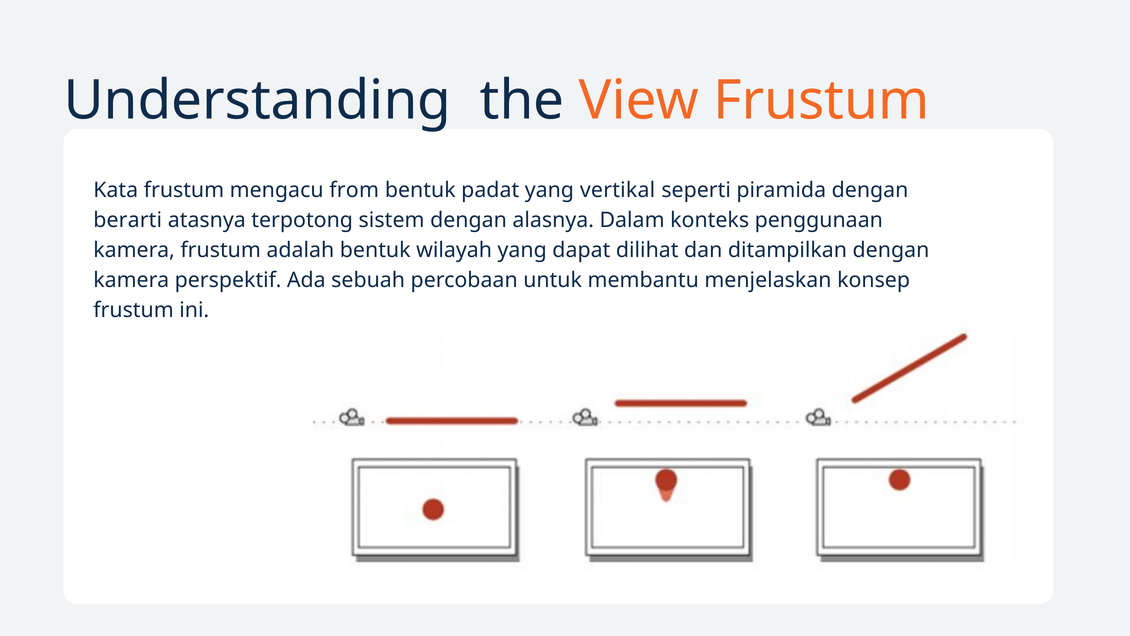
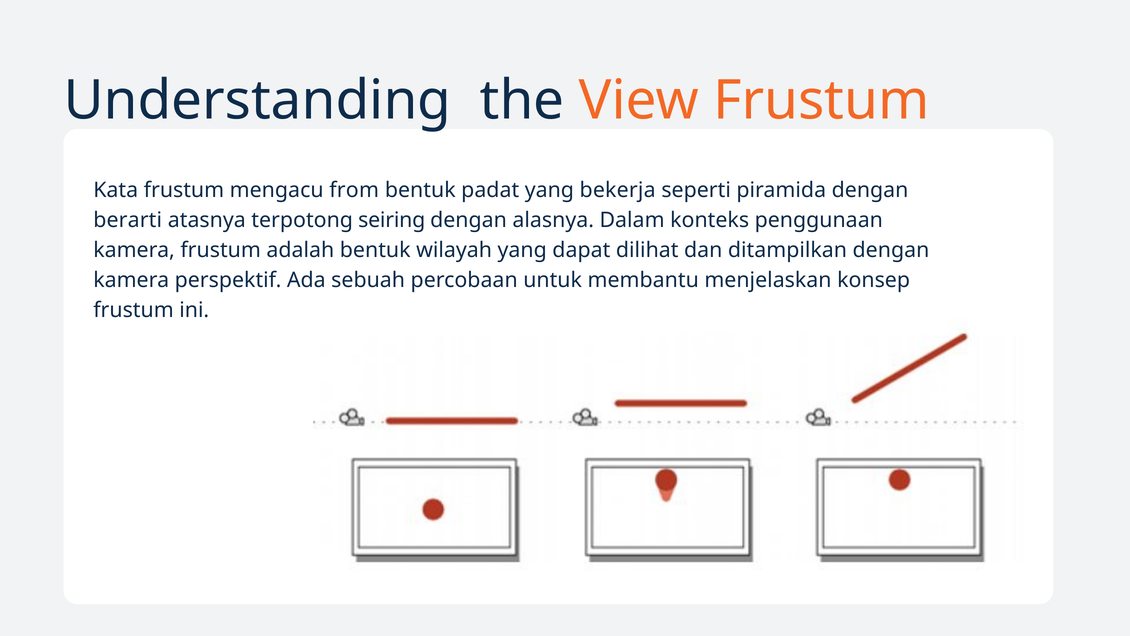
vertikal: vertikal -> bekerja
sistem: sistem -> seiring
